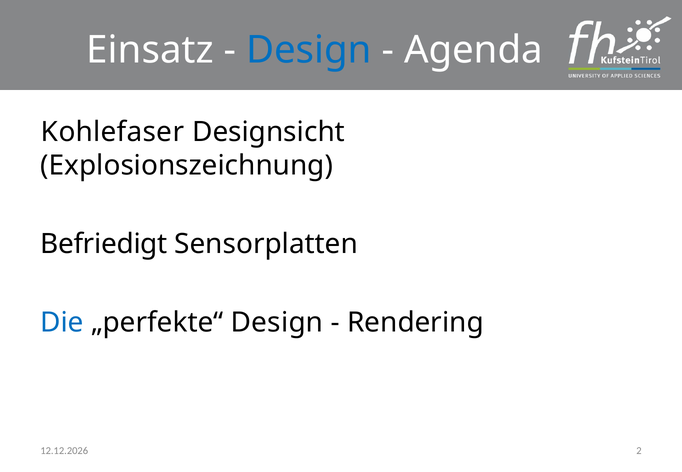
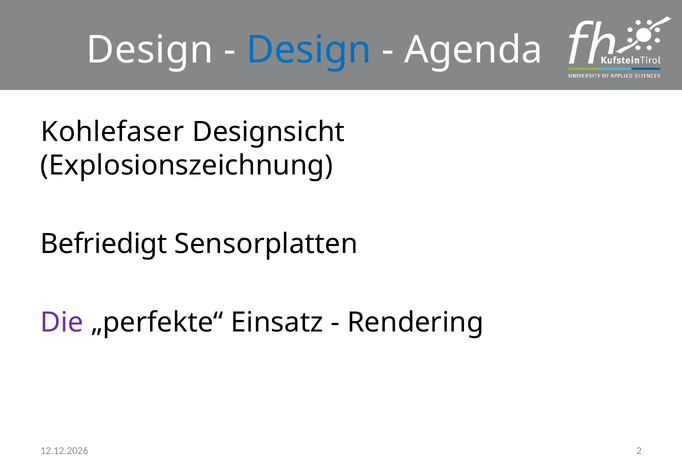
Einsatz at (150, 50): Einsatz -> Design
Die colour: blue -> purple
„perfekte“ Design: Design -> Einsatz
